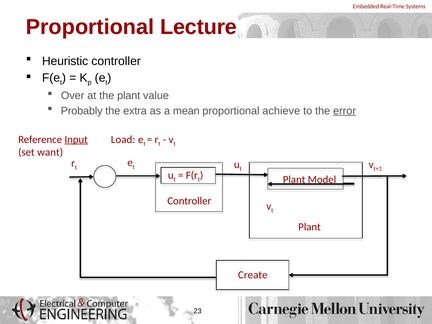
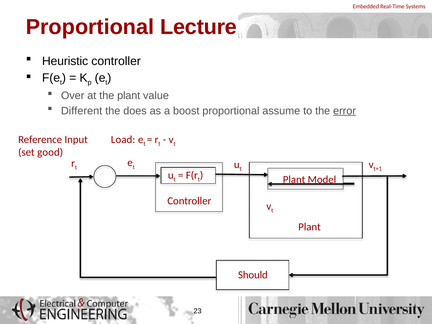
Probably: Probably -> Different
extra: extra -> does
mean: mean -> boost
achieve: achieve -> assume
Input underline: present -> none
want: want -> good
Create: Create -> Should
